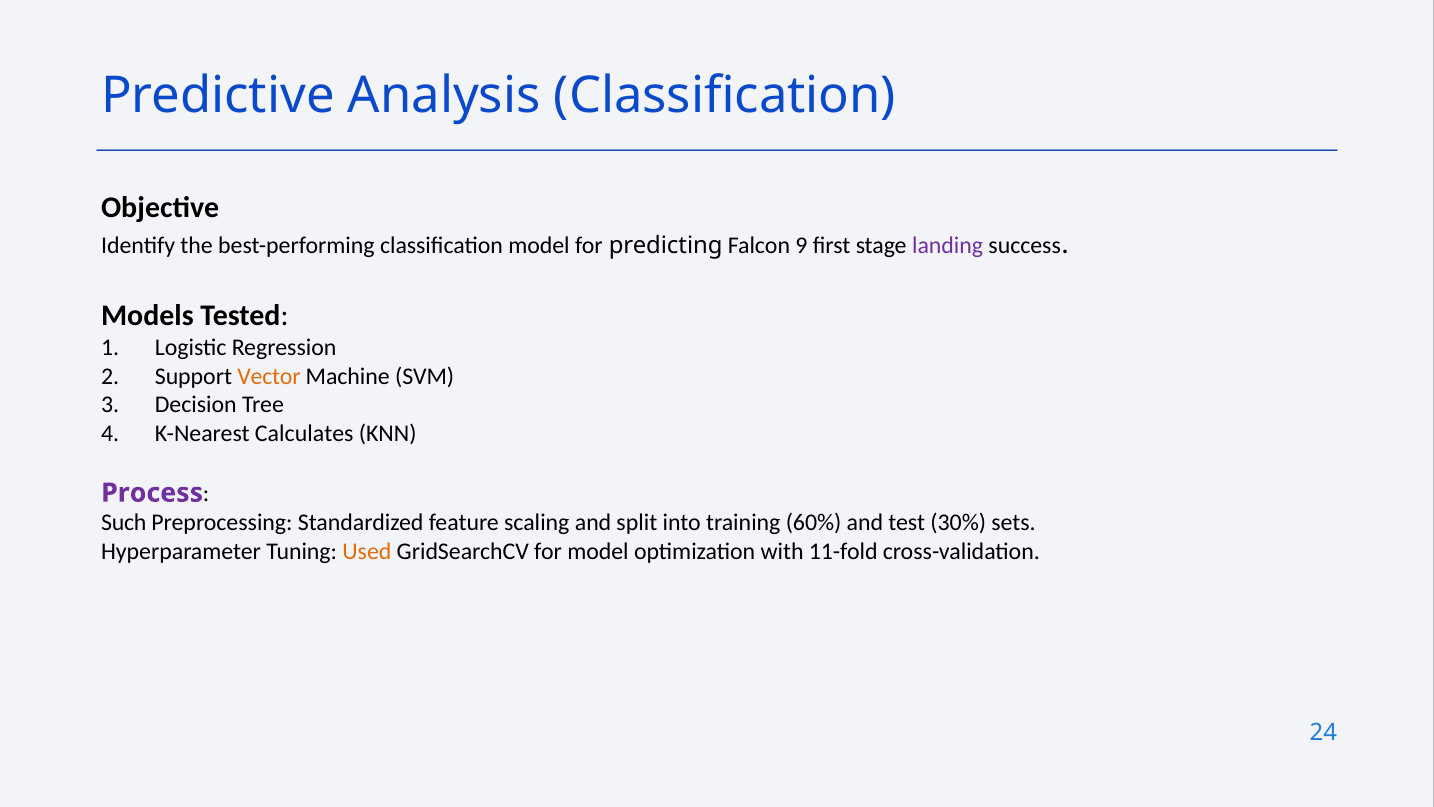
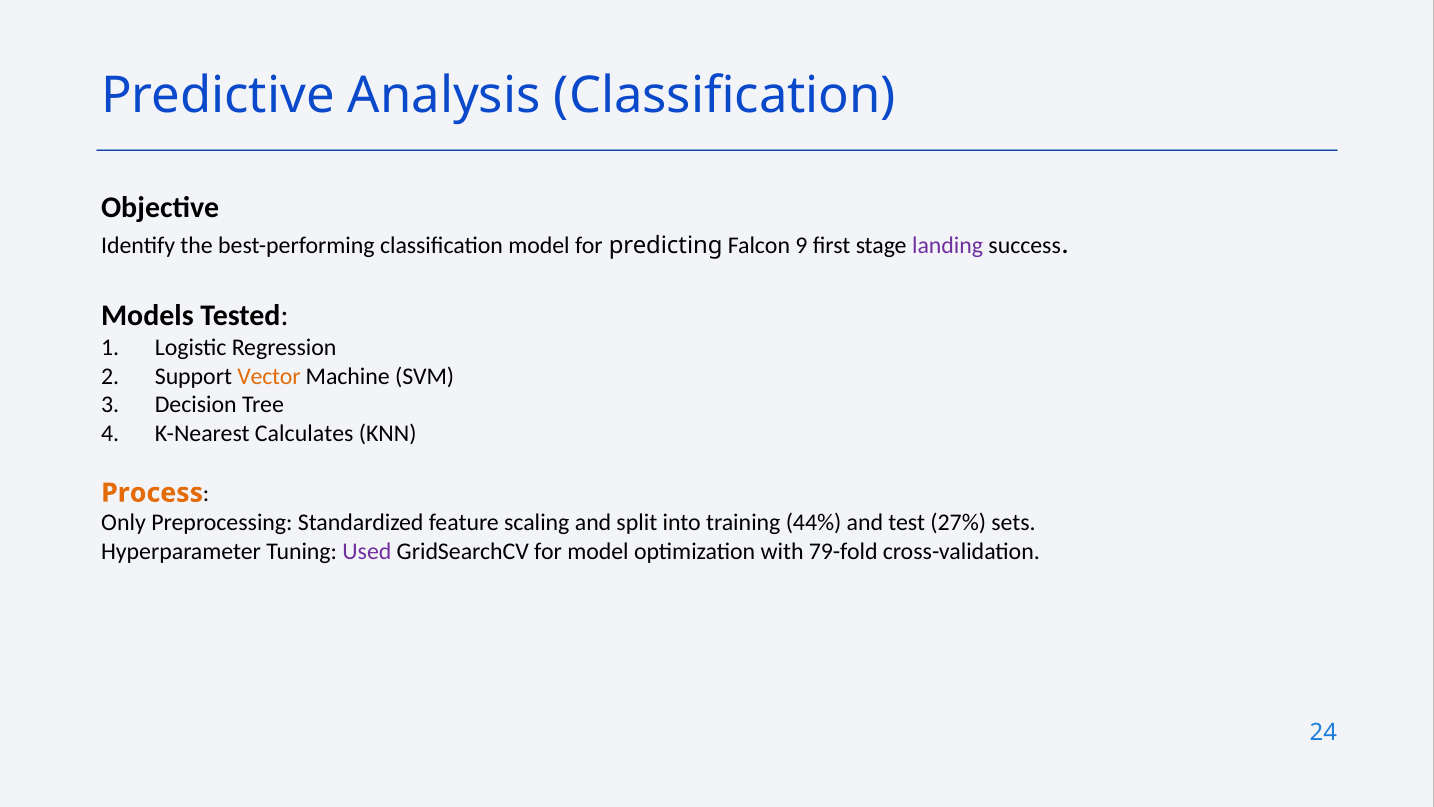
Process colour: purple -> orange
Such: Such -> Only
60%: 60% -> 44%
30%: 30% -> 27%
Used colour: orange -> purple
11-fold: 11-fold -> 79-fold
